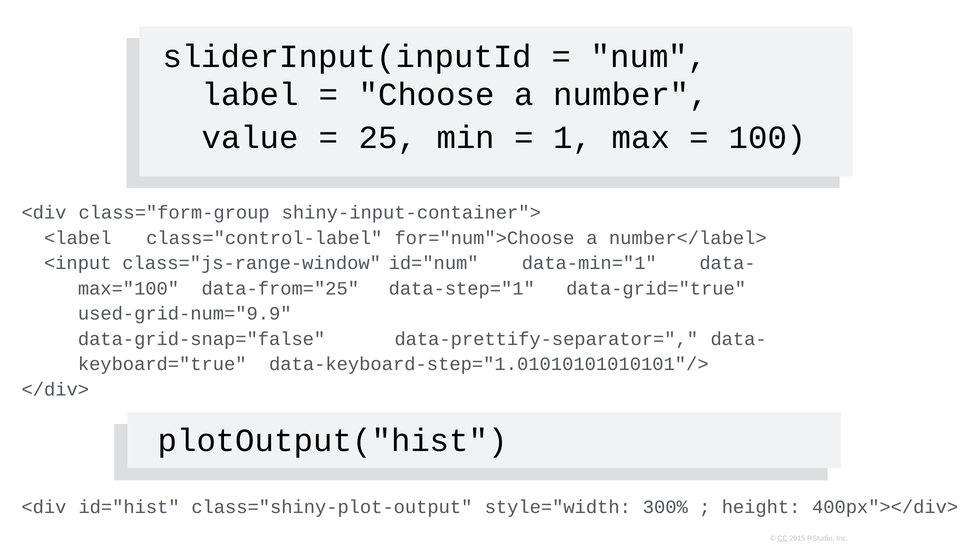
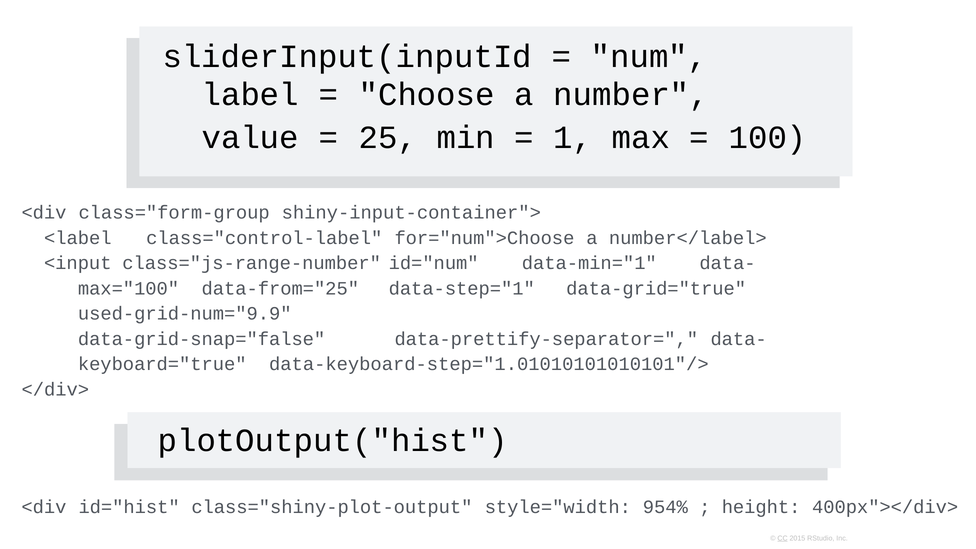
class="js-range-window: class="js-range-window -> class="js-range-number
300%: 300% -> 954%
